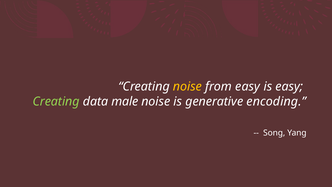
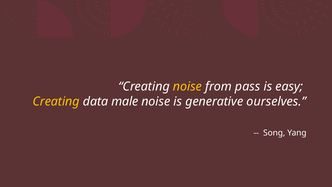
from easy: easy -> pass
Creating at (56, 101) colour: light green -> yellow
encoding: encoding -> ourselves
